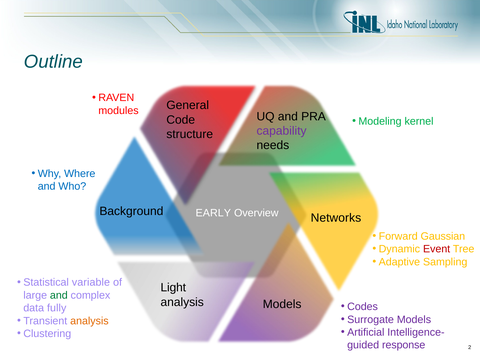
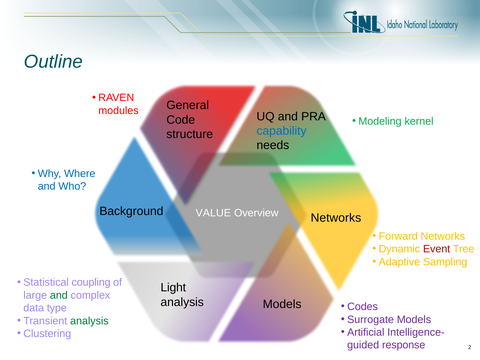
capability colour: purple -> blue
EARLY: EARLY -> VALUE
Forward Gaussian: Gaussian -> Networks
variable: variable -> coupling
fully: fully -> type
analysis at (89, 321) colour: orange -> green
